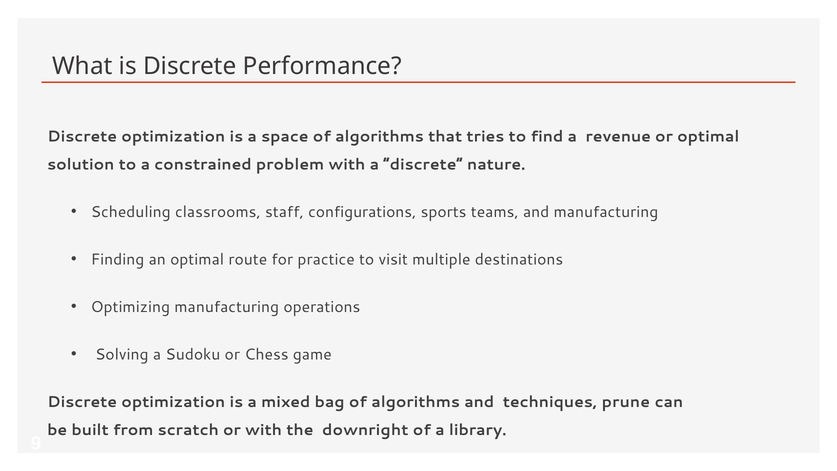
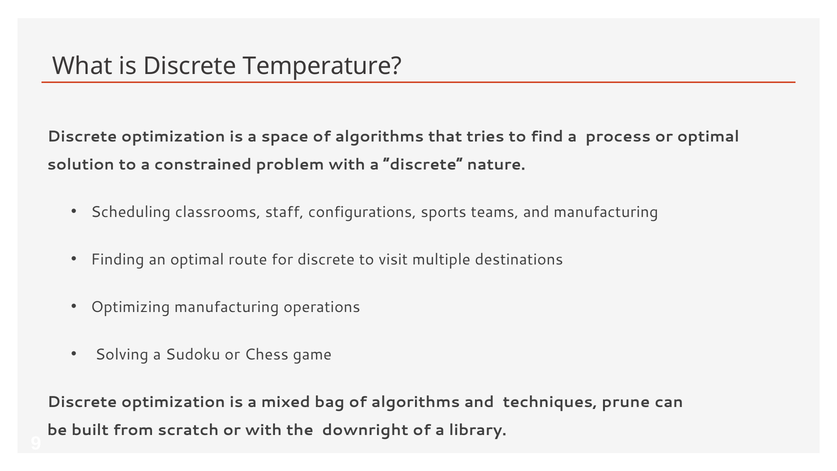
Performance: Performance -> Temperature
revenue: revenue -> process
for practice: practice -> discrete
